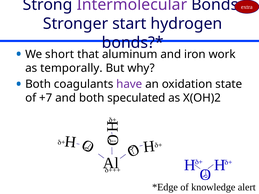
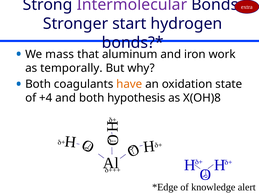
short: short -> mass
have colour: purple -> orange
+7: +7 -> +4
speculated: speculated -> hypothesis
X(OH)2: X(OH)2 -> X(OH)8
